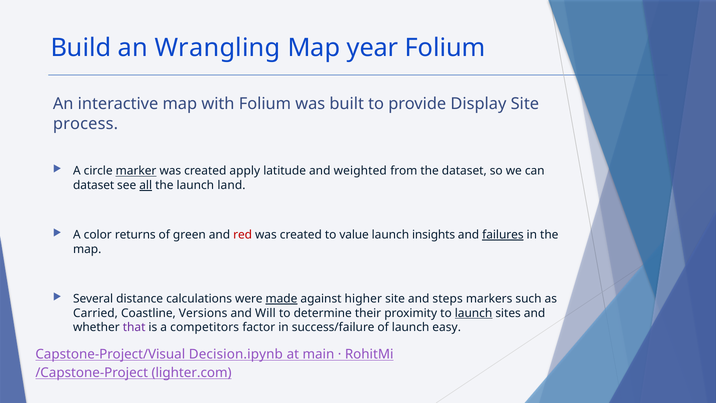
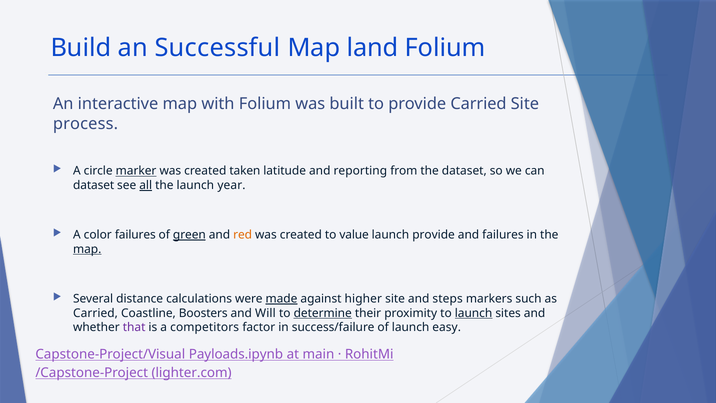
Wrangling: Wrangling -> Successful
year: year -> land
provide Display: Display -> Carried
apply: apply -> taken
weighted: weighted -> reporting
land: land -> year
color returns: returns -> failures
green underline: none -> present
red colour: red -> orange
launch insights: insights -> provide
failures at (503, 235) underline: present -> none
map at (87, 249) underline: none -> present
Versions: Versions -> Boosters
determine underline: none -> present
Decision.ipynb: Decision.ipynb -> Payloads.ipynb
